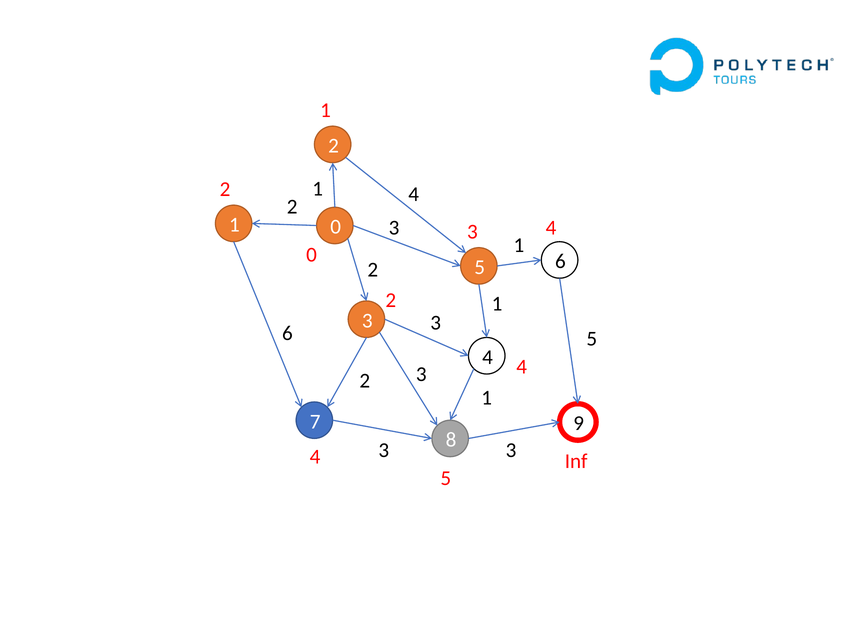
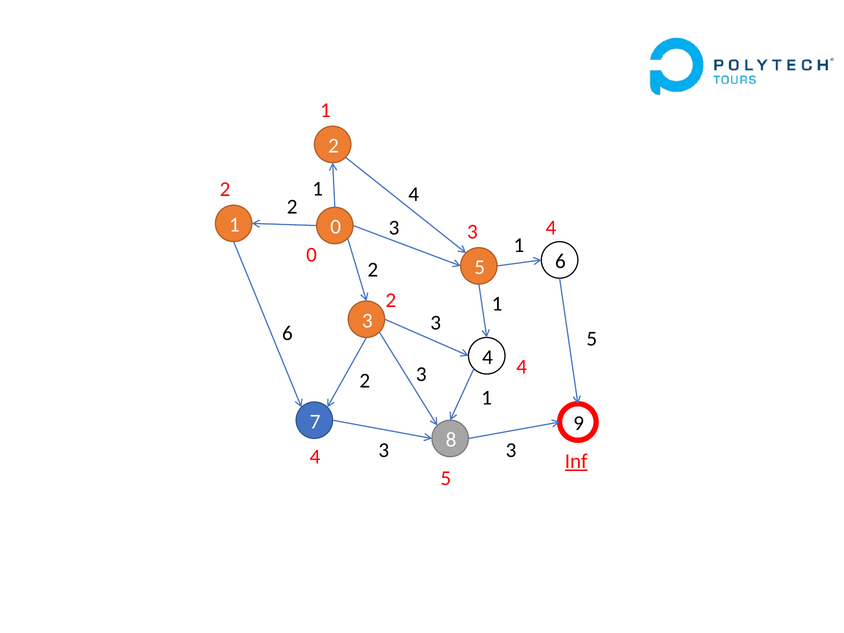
Inf underline: none -> present
